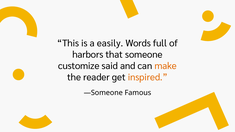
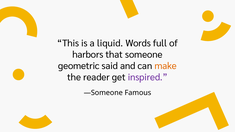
easily: easily -> liquid
customize: customize -> geometric
inspired colour: orange -> purple
